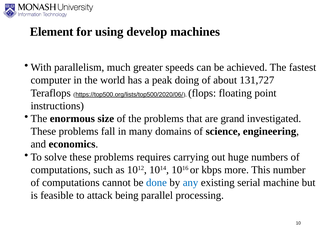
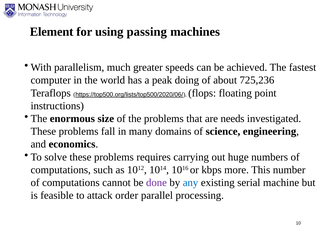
develop: develop -> passing
131,727: 131,727 -> 725,236
grand: grand -> needs
done colour: blue -> purple
being: being -> order
